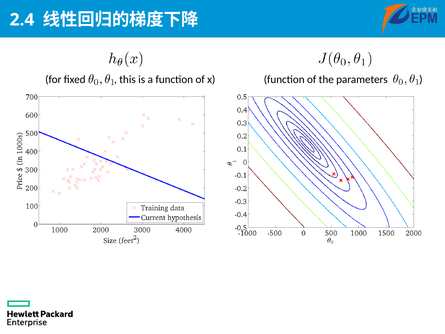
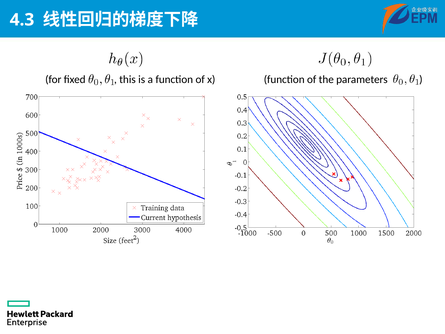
2.4: 2.4 -> 4.3
